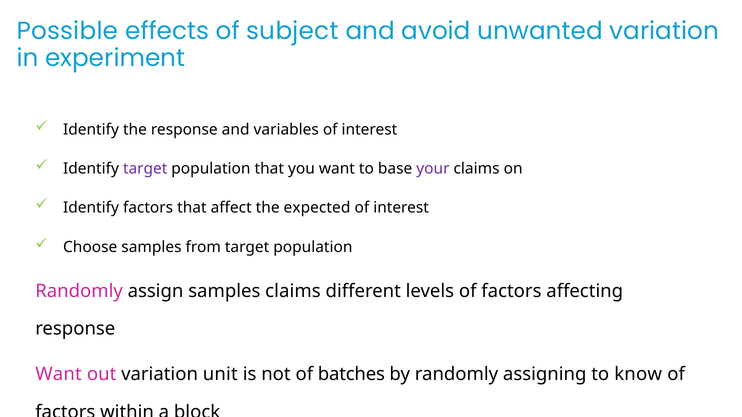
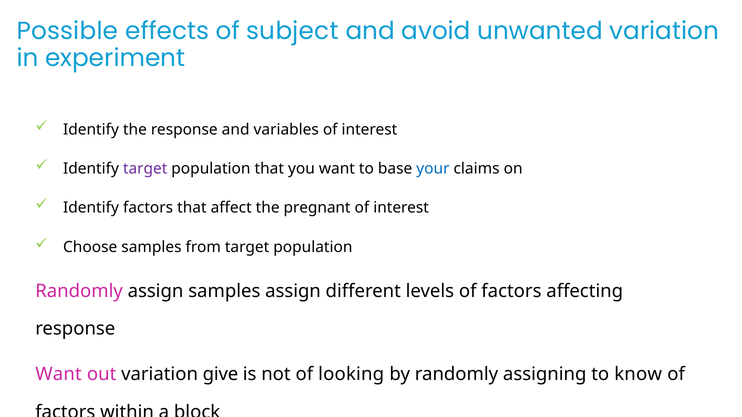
your colour: purple -> blue
expected: expected -> pregnant
samples claims: claims -> assign
unit: unit -> give
batches: batches -> looking
